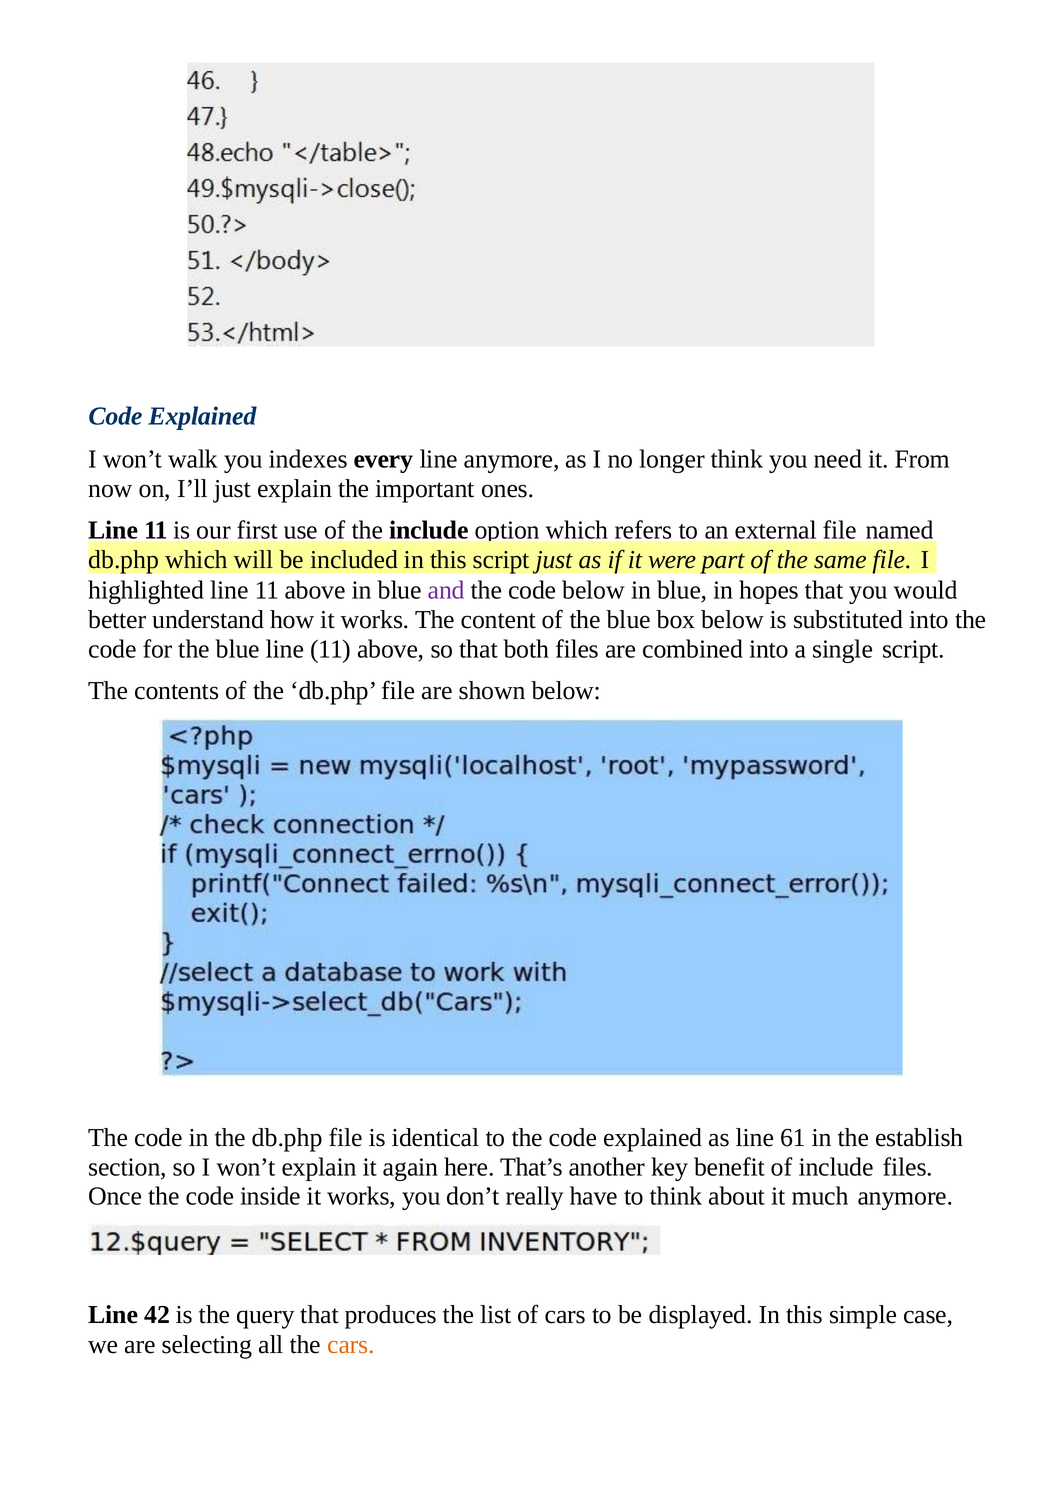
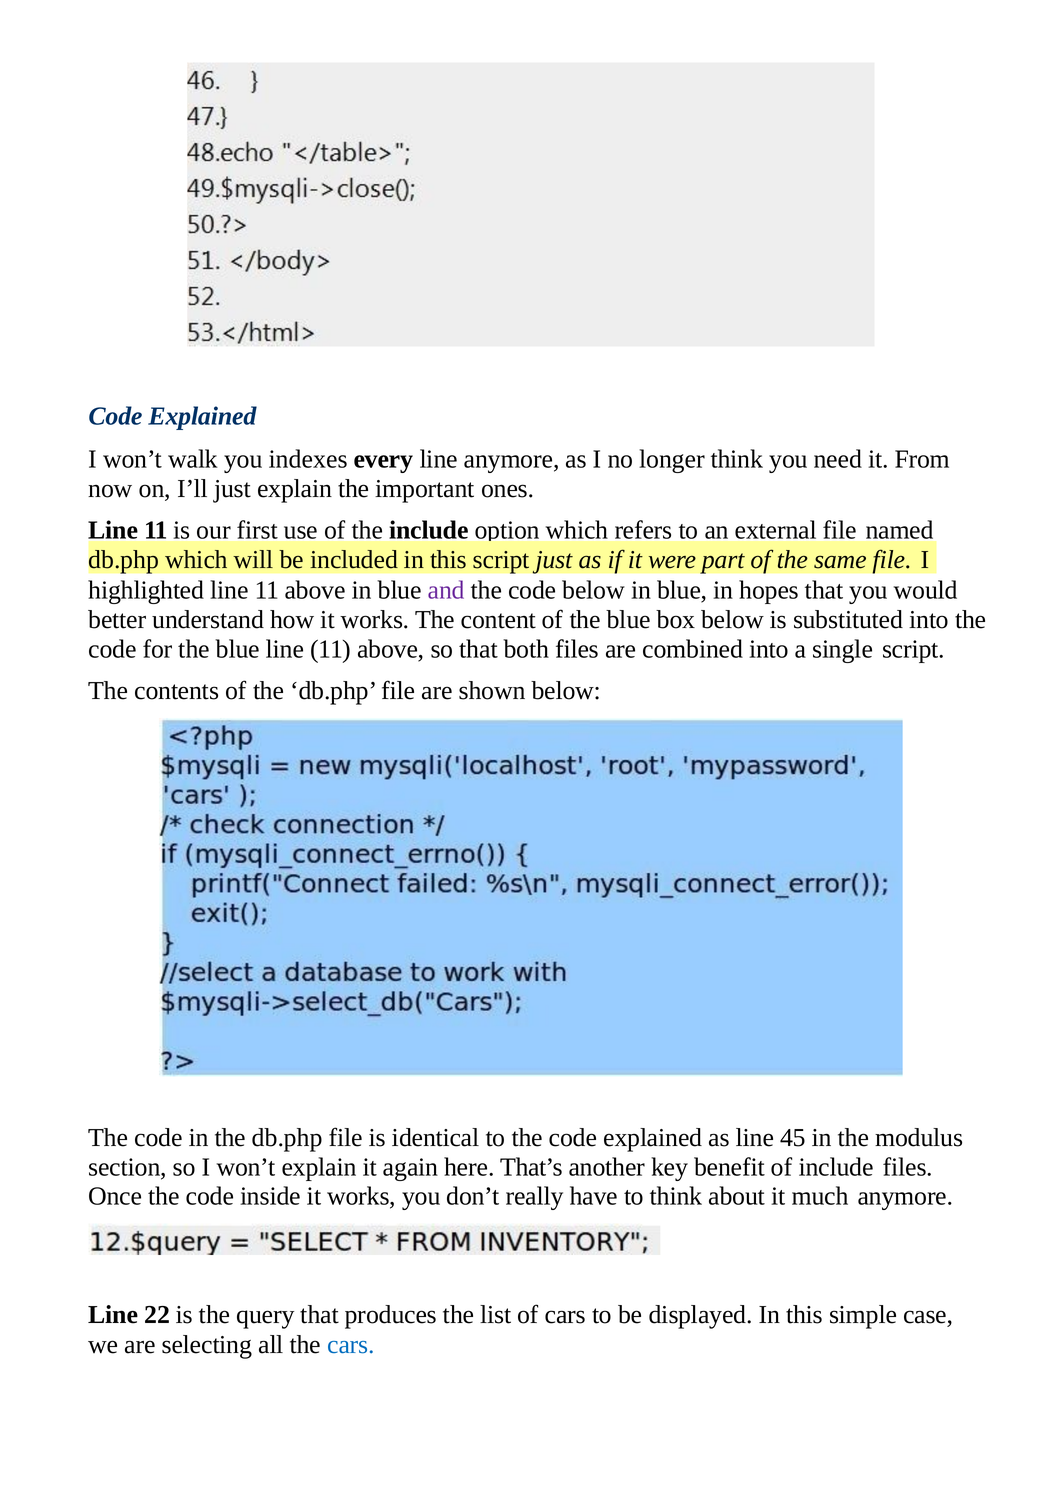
61: 61 -> 45
establish: establish -> modulus
42: 42 -> 22
cars at (351, 1345) colour: orange -> blue
